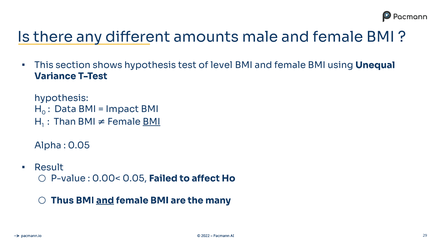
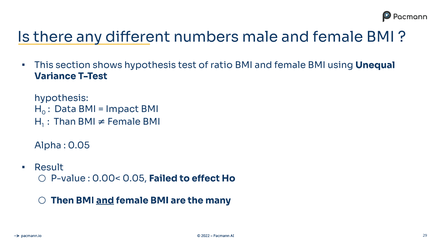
amounts: amounts -> numbers
level: level -> ratio
BMI at (152, 122) underline: present -> none
affect: affect -> effect
Thus: Thus -> Then
